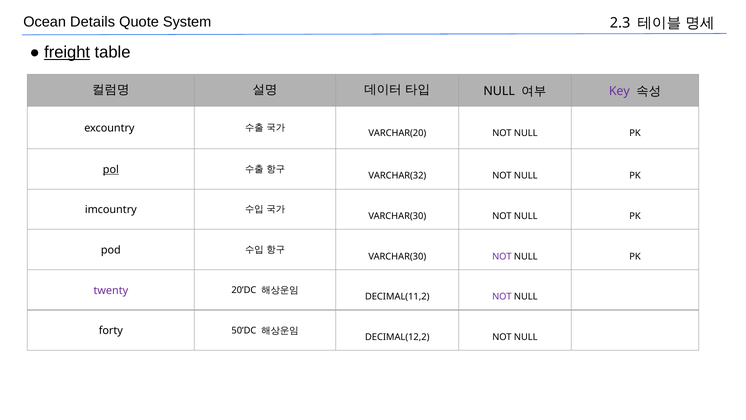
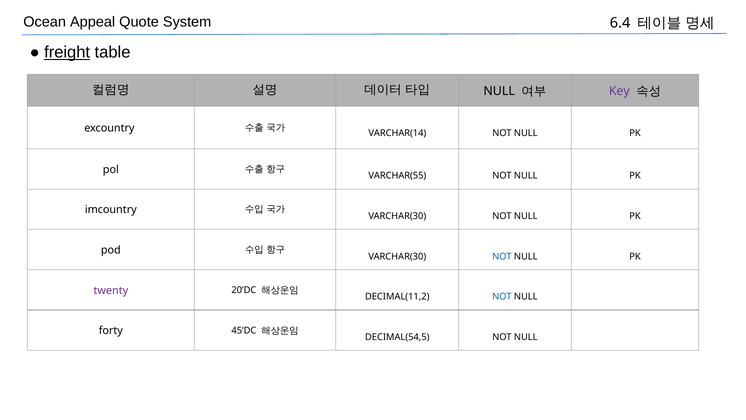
Details: Details -> Appeal
2.3: 2.3 -> 6.4
VARCHAR(20: VARCHAR(20 -> VARCHAR(14
pol underline: present -> none
VARCHAR(32: VARCHAR(32 -> VARCHAR(55
NOT at (502, 256) colour: purple -> blue
NOT at (502, 296) colour: purple -> blue
50’DC: 50’DC -> 45’DC
DECIMAL(12,2: DECIMAL(12,2 -> DECIMAL(54,5
